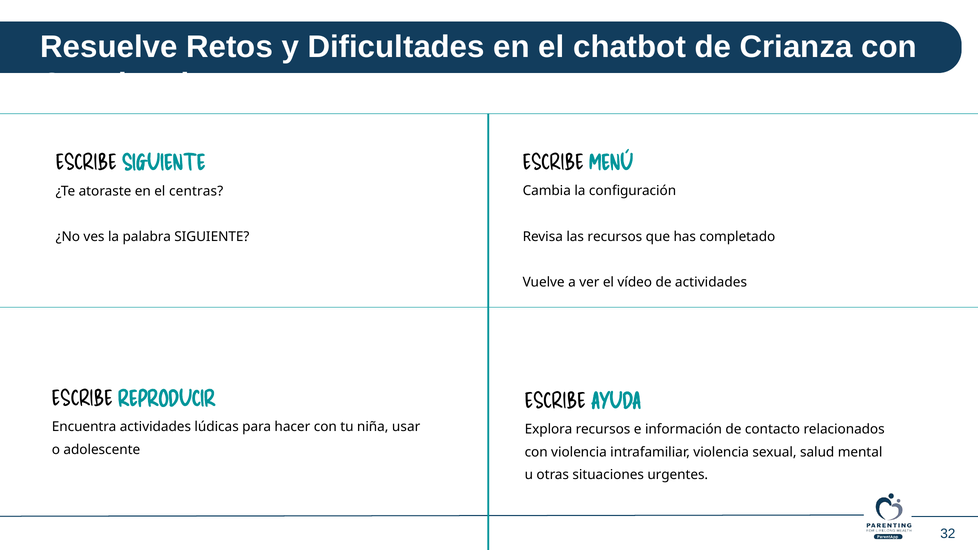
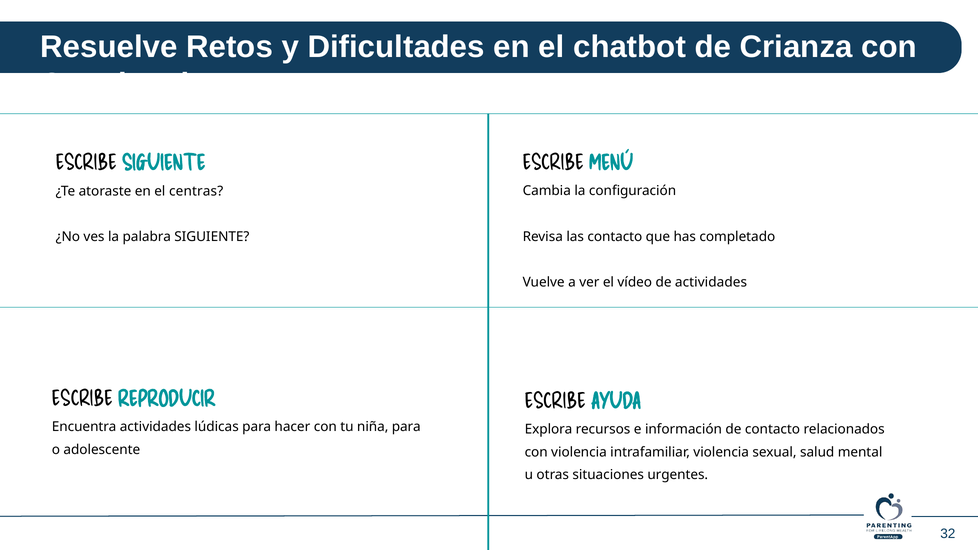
las recursos: recursos -> contacto
niña usar: usar -> para
